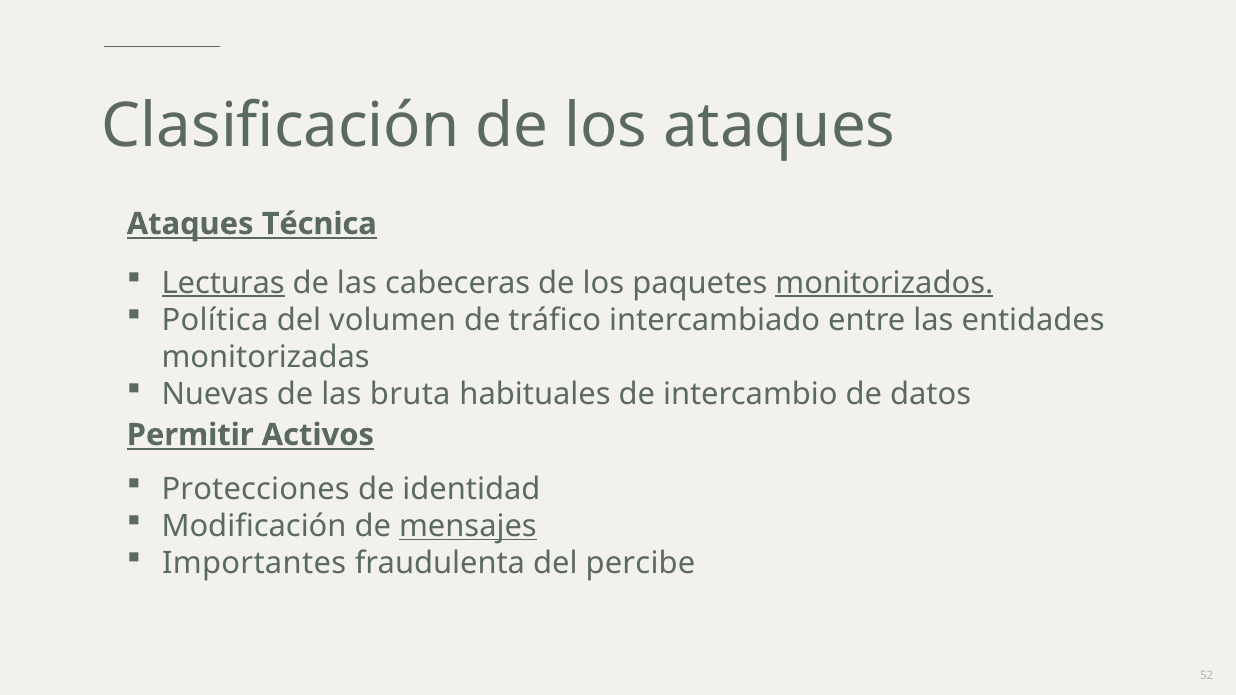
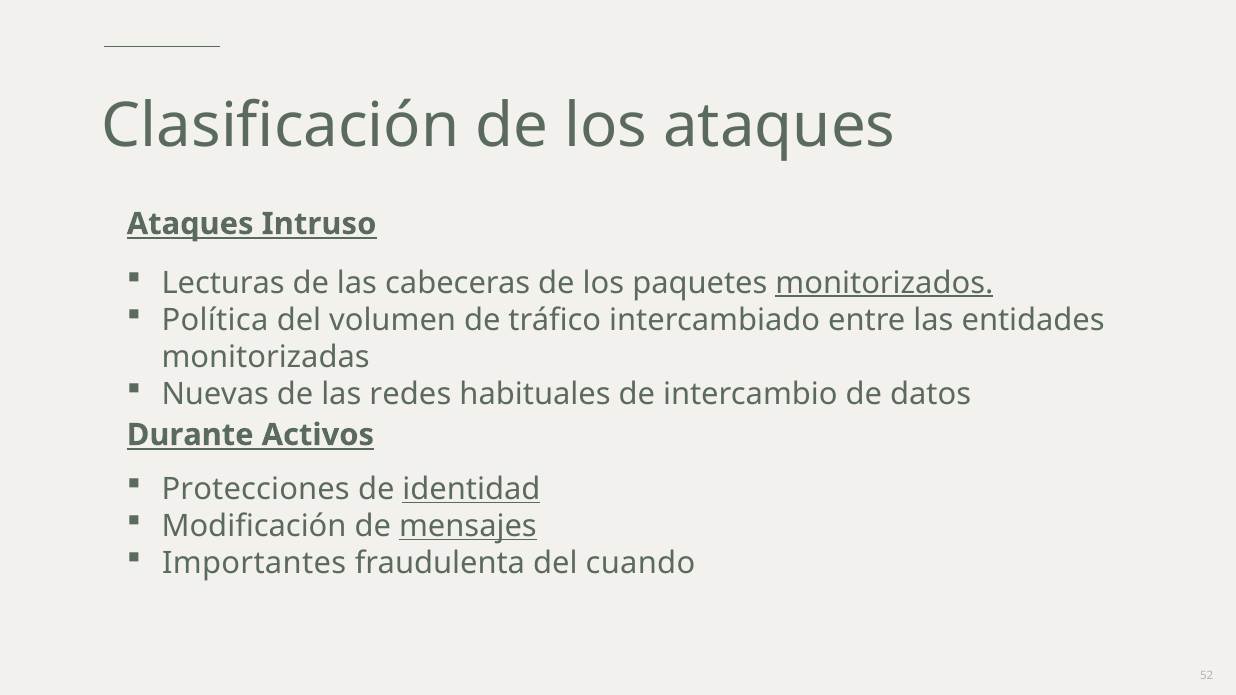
Técnica: Técnica -> Intruso
Lecturas underline: present -> none
bruta: bruta -> redes
Permitir: Permitir -> Durante
identidad underline: none -> present
percibe: percibe -> cuando
